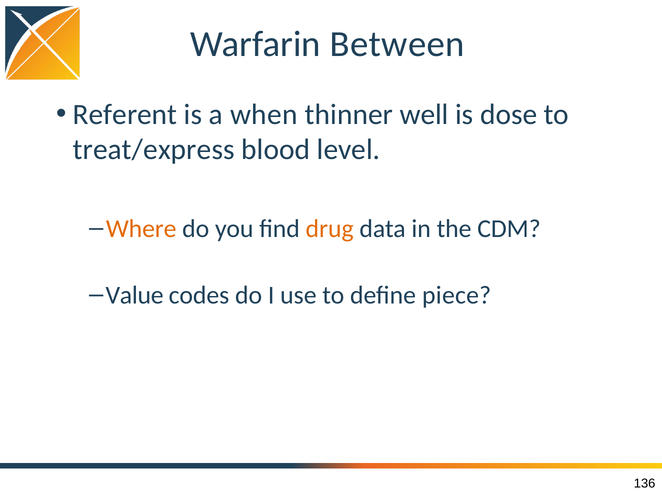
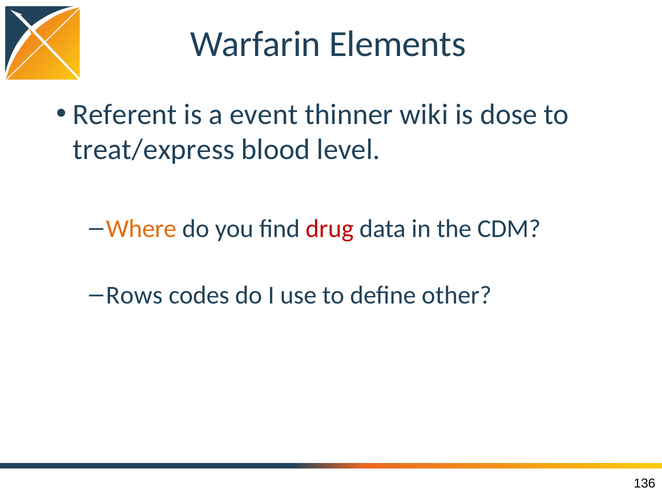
Between: Between -> Elements
when: when -> event
well: well -> wiki
drug colour: orange -> red
Value: Value -> Rows
piece: piece -> other
